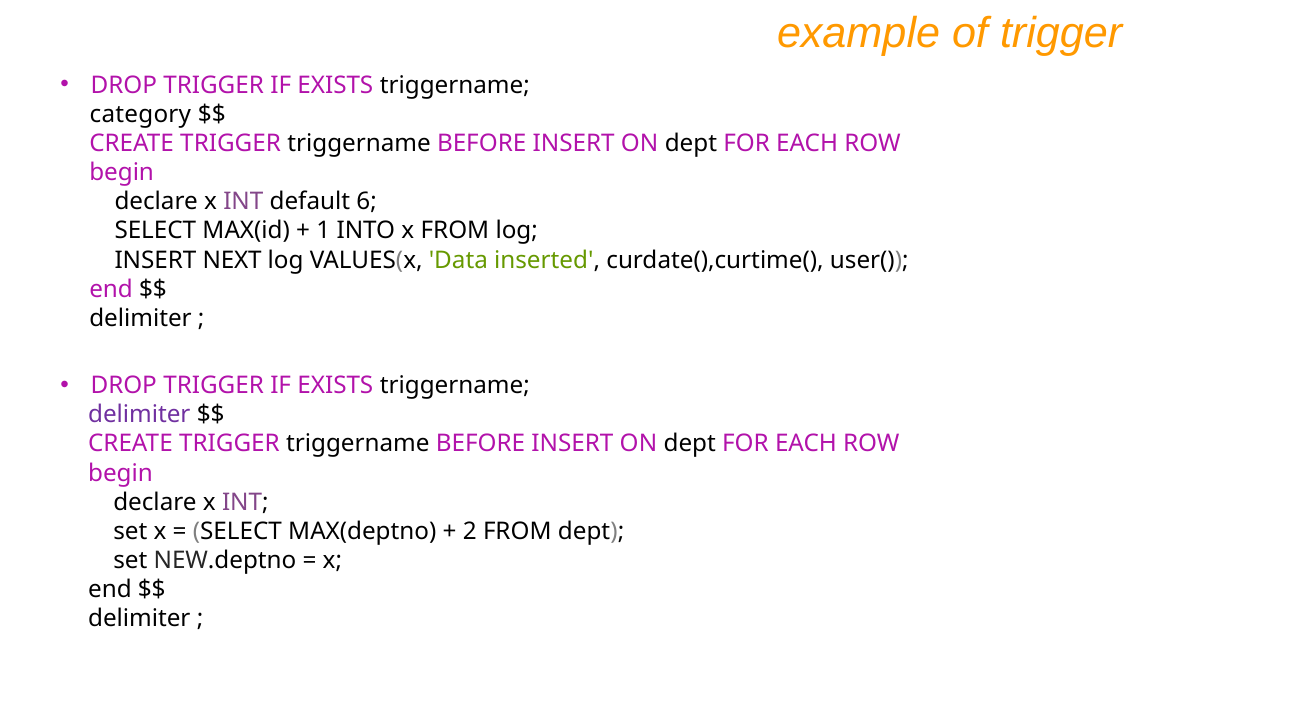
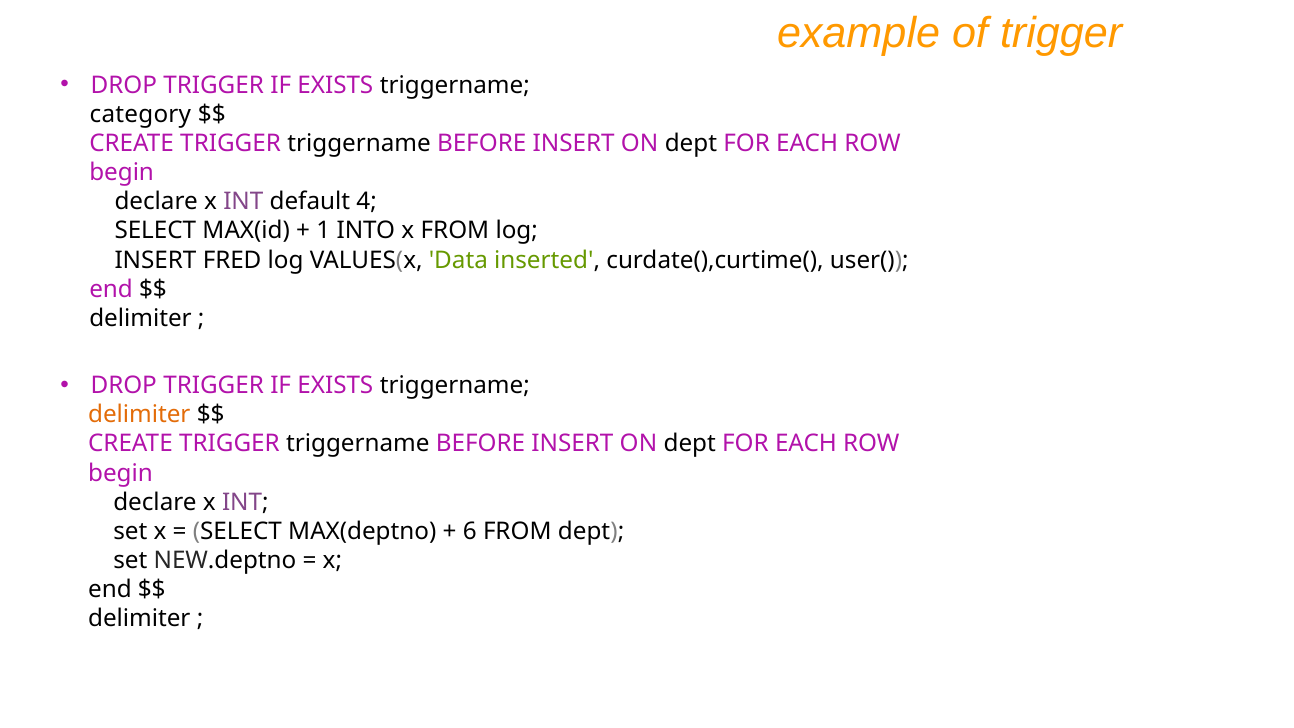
6: 6 -> 4
NEXT: NEXT -> FRED
delimiter at (139, 415) colour: purple -> orange
2: 2 -> 6
